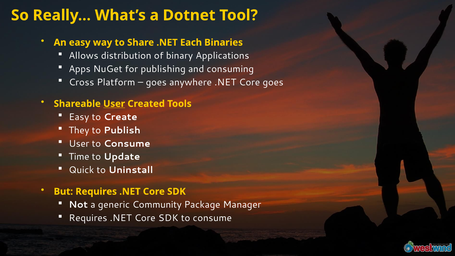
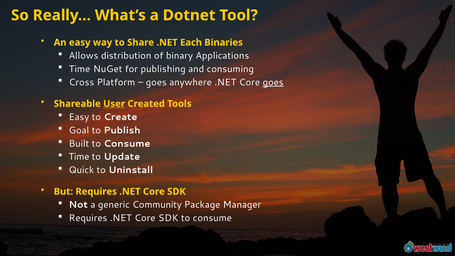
Apps at (80, 69): Apps -> Time
goes at (273, 82) underline: none -> present
They: They -> Goal
User at (79, 144): User -> Built
